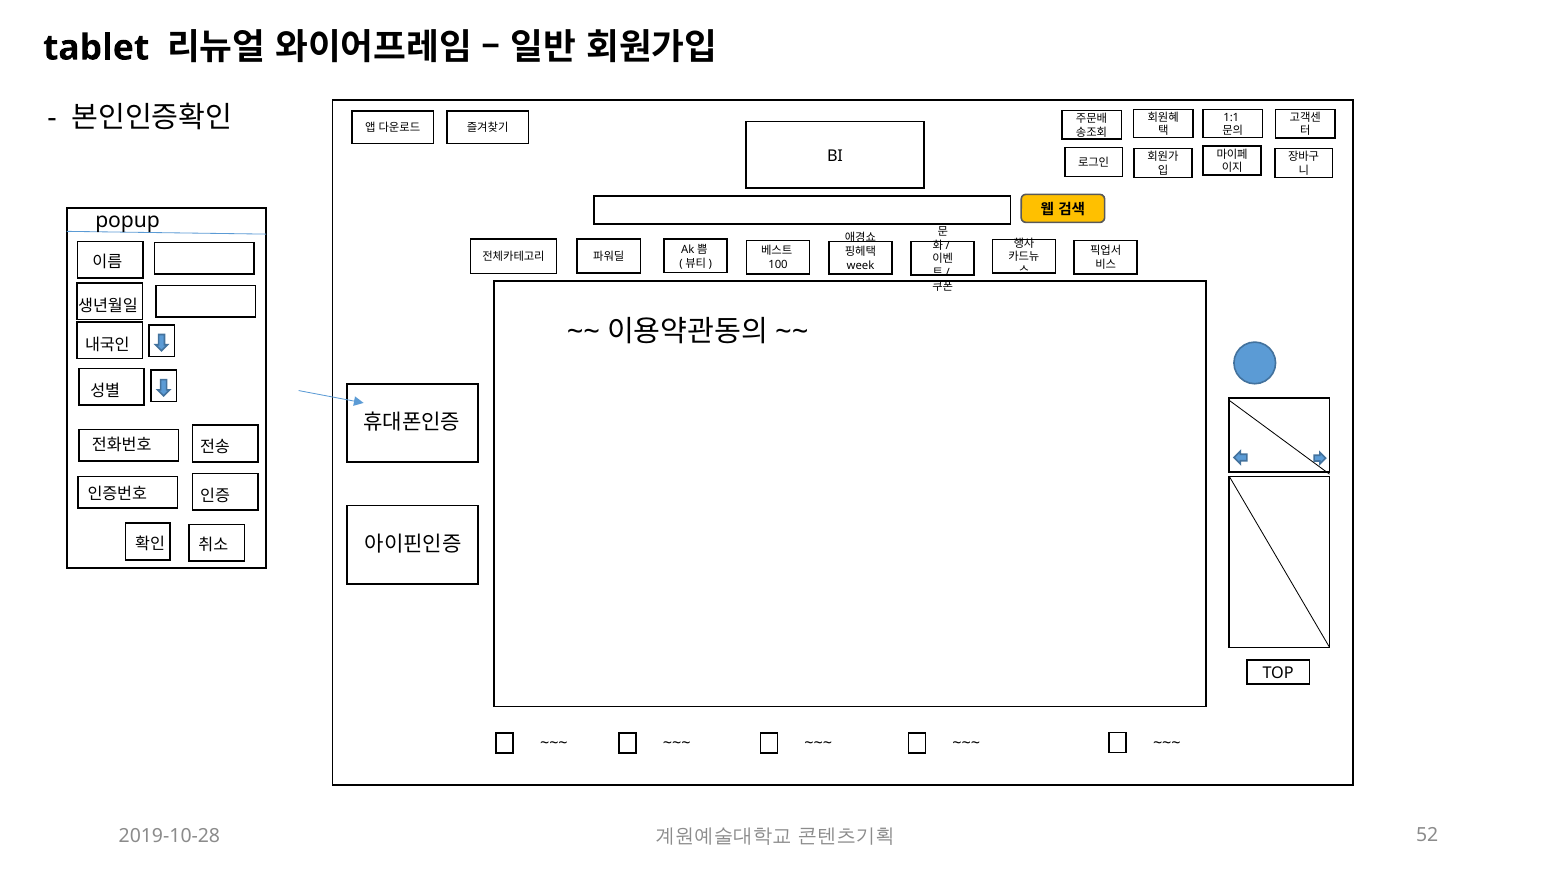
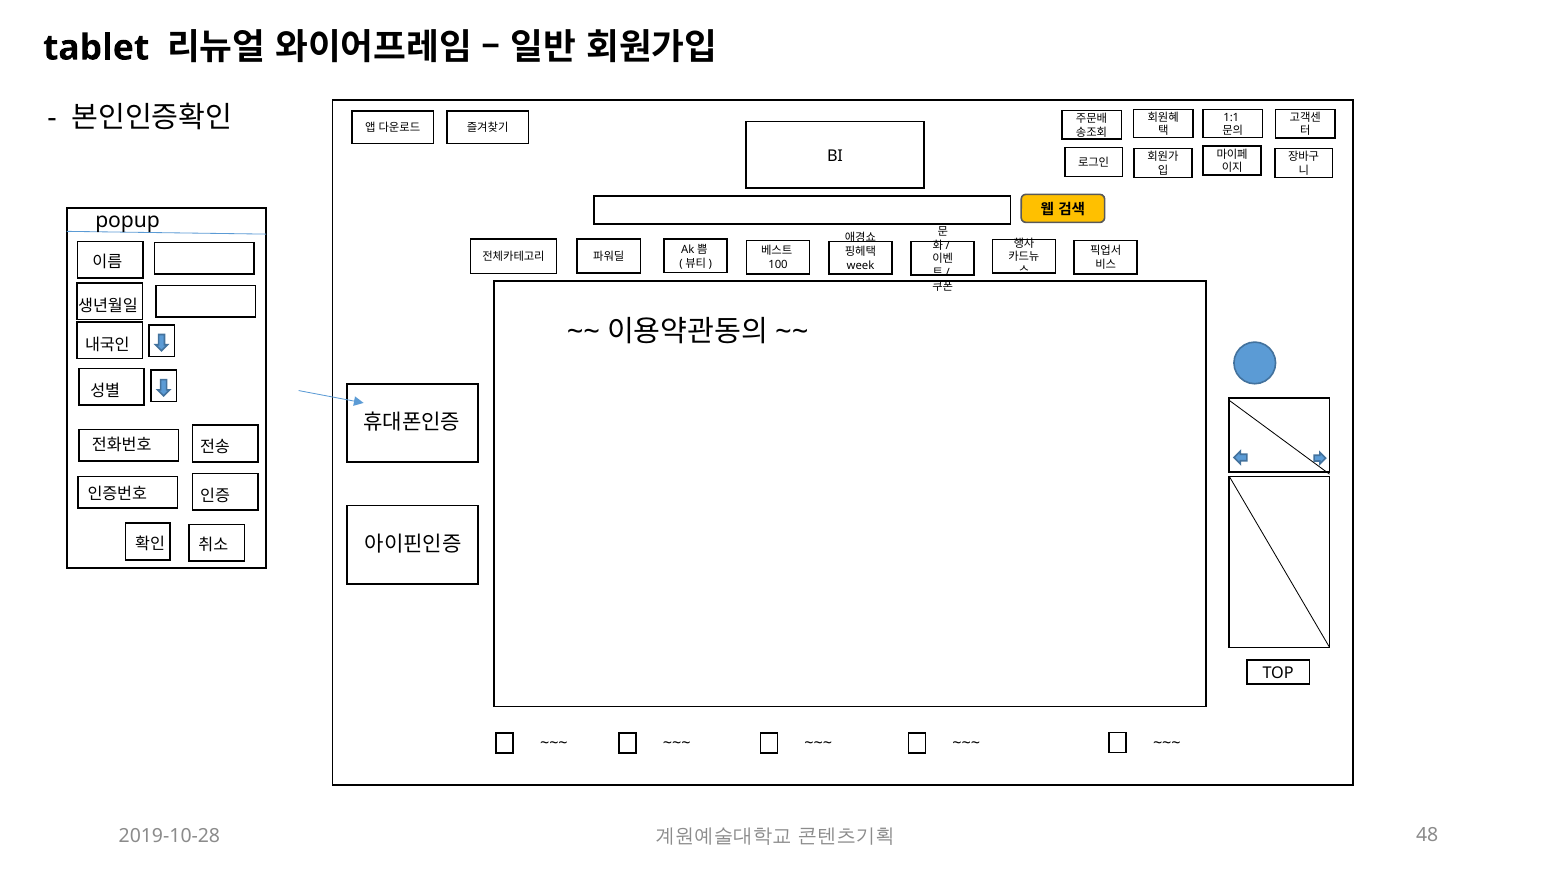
52: 52 -> 48
